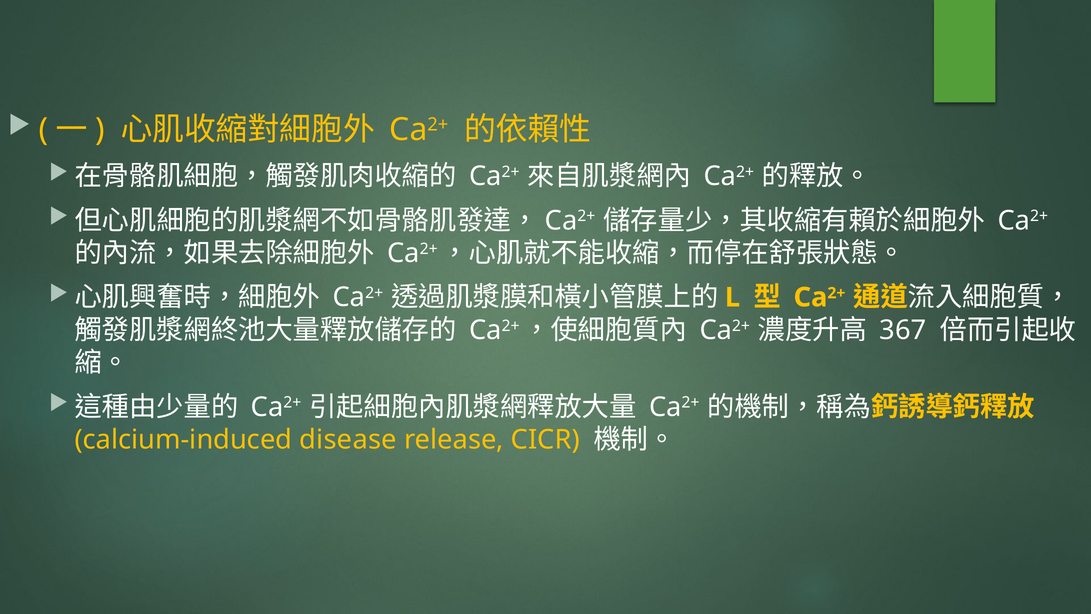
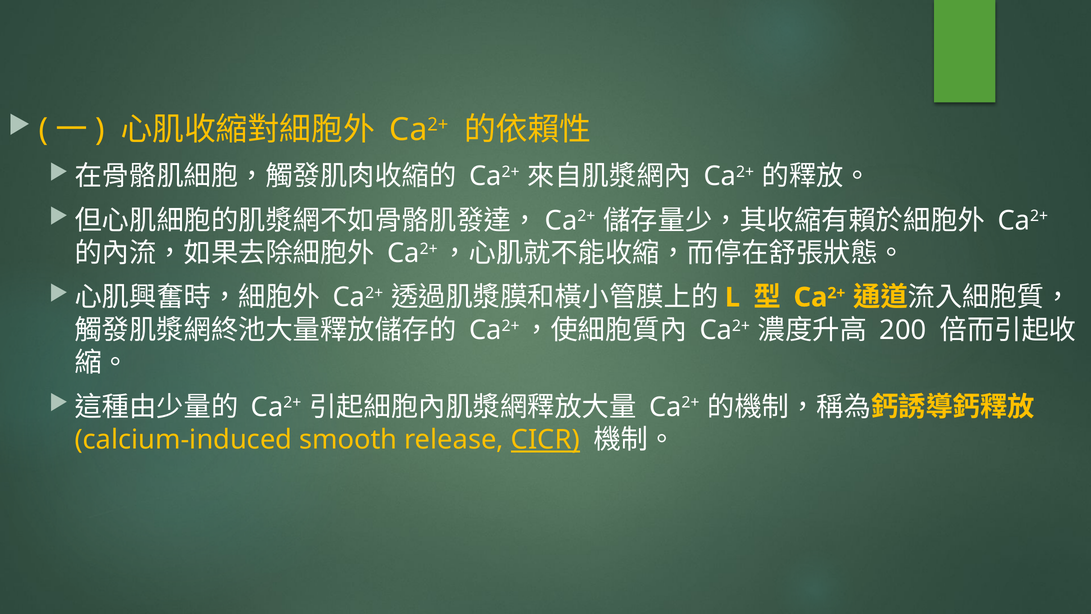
367: 367 -> 200
disease: disease -> smooth
CICR underline: none -> present
